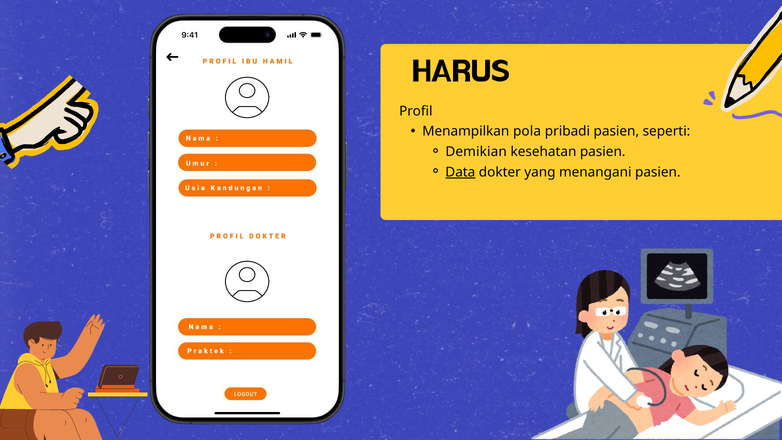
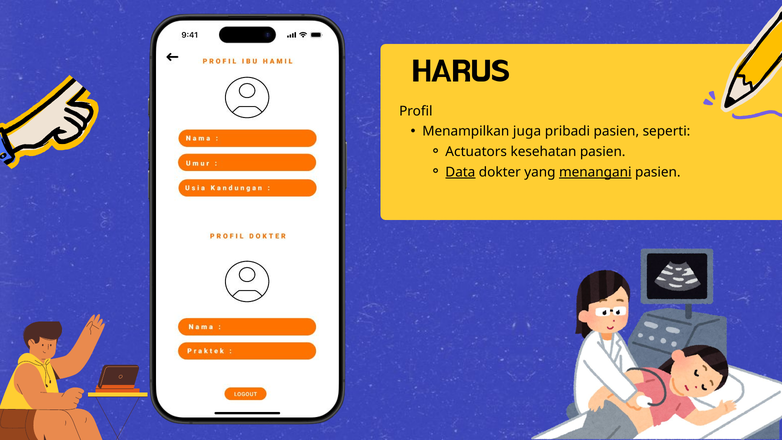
pola: pola -> juga
Demikian: Demikian -> Actuators
menangani underline: none -> present
